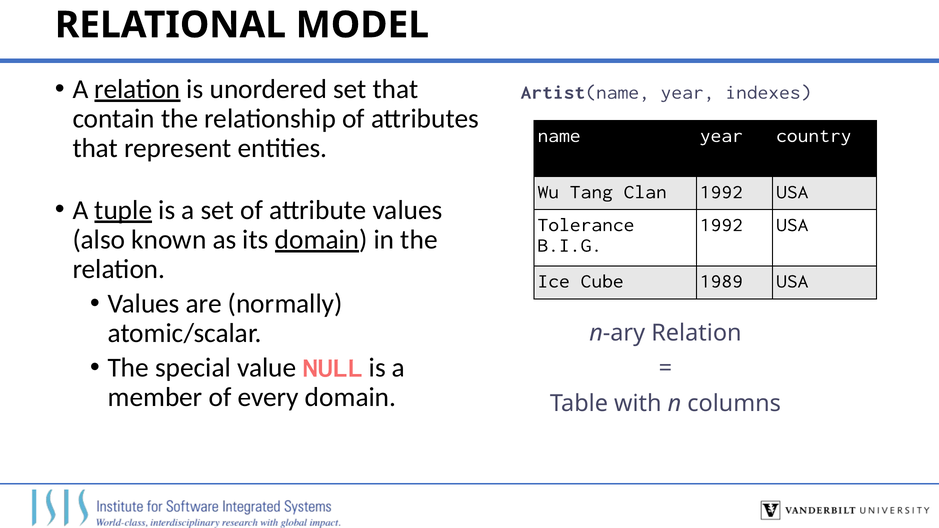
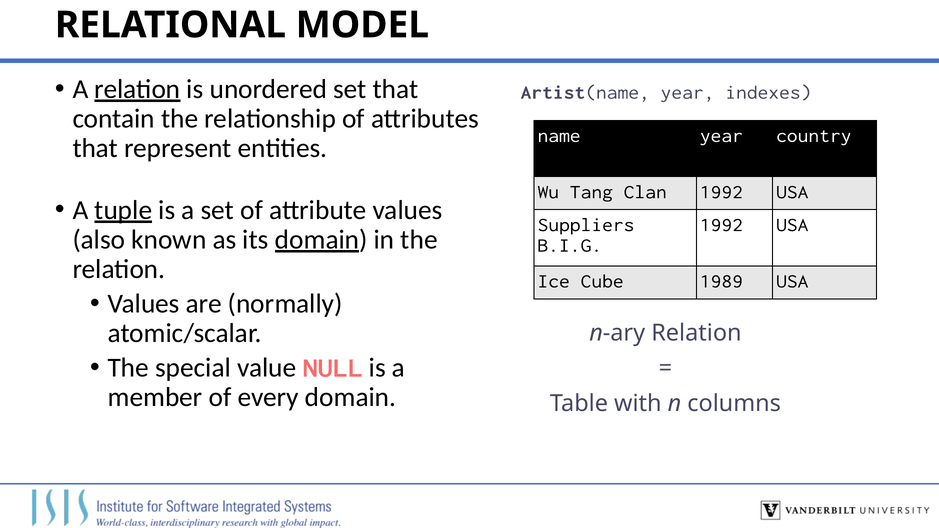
Tolerance: Tolerance -> Suppliers
